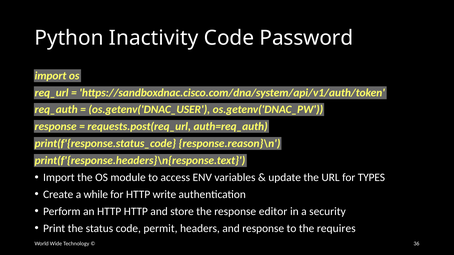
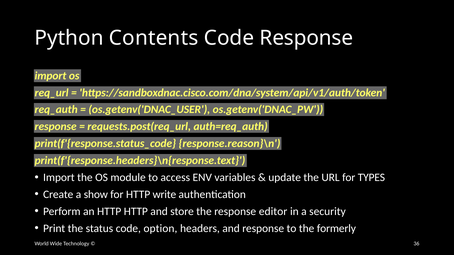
Inactivity: Inactivity -> Contents
Code Password: Password -> Response
while: while -> show
permit: permit -> option
requires: requires -> formerly
